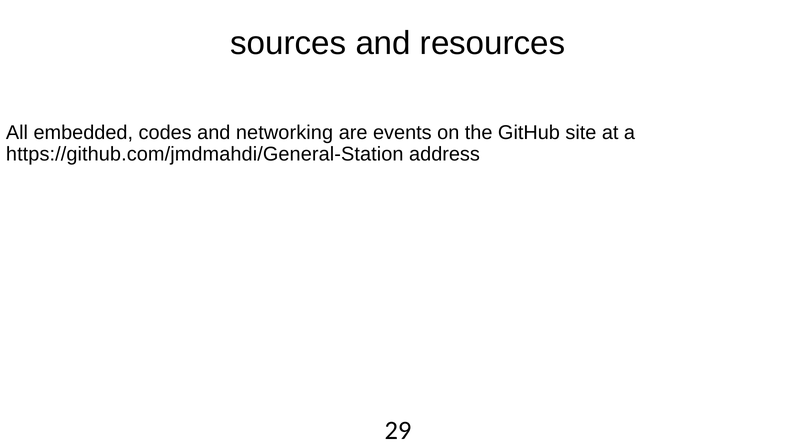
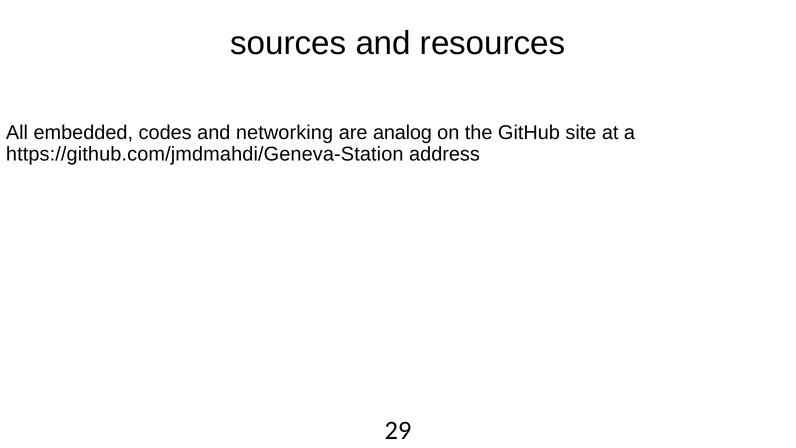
events: events -> analog
https://github.com/jmdmahdi/General-Station: https://github.com/jmdmahdi/General-Station -> https://github.com/jmdmahdi/Geneva-Station
